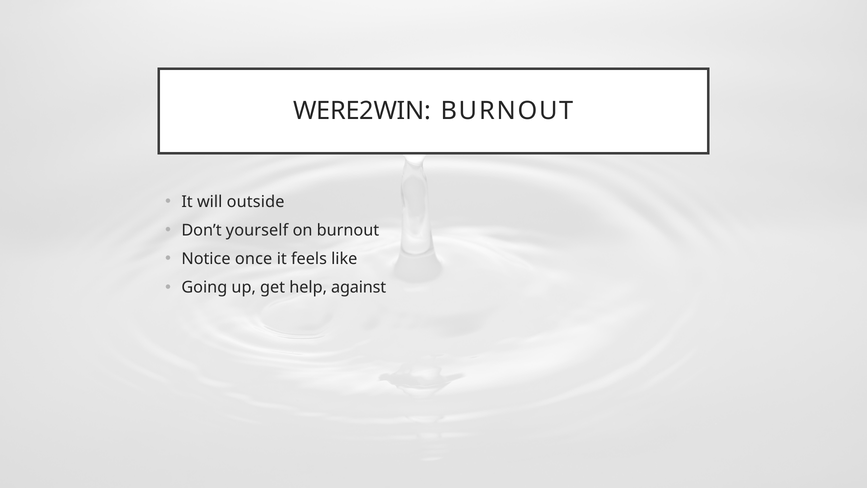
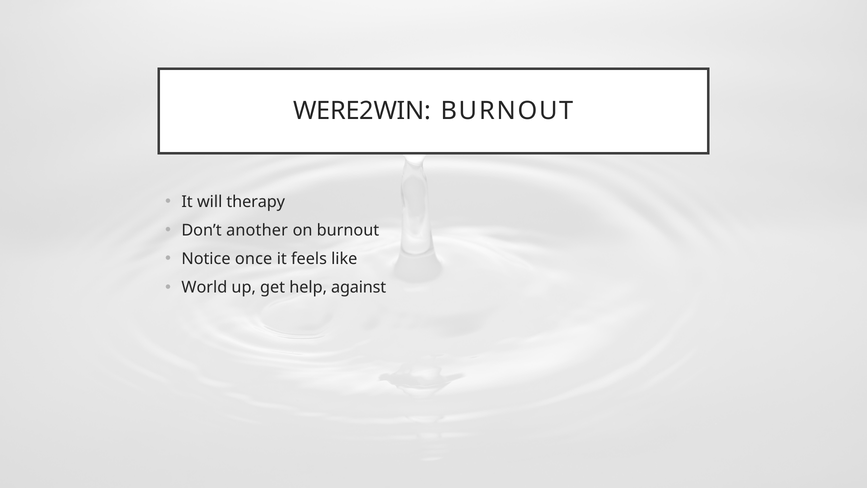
outside: outside -> therapy
yourself: yourself -> another
Going: Going -> World
